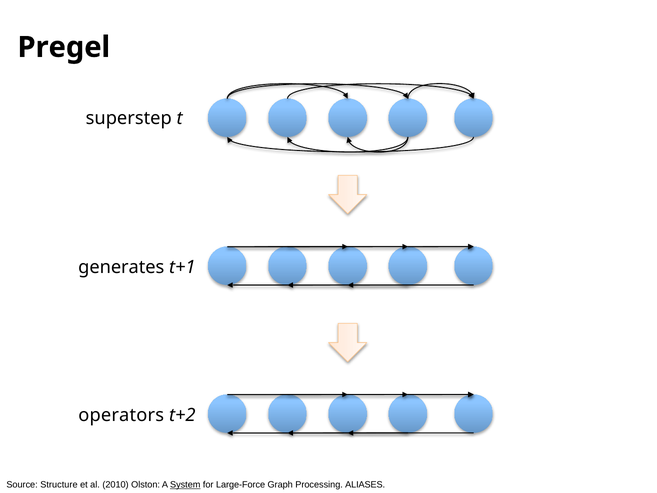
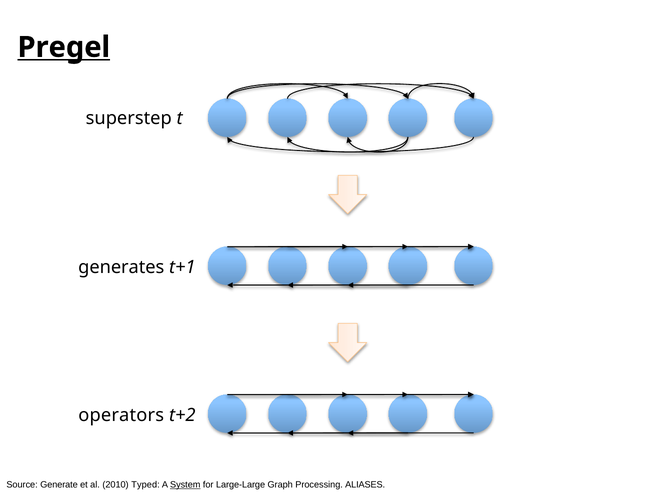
Pregel underline: none -> present
Structure: Structure -> Generate
Olston: Olston -> Typed
Large-Force: Large-Force -> Large-Large
